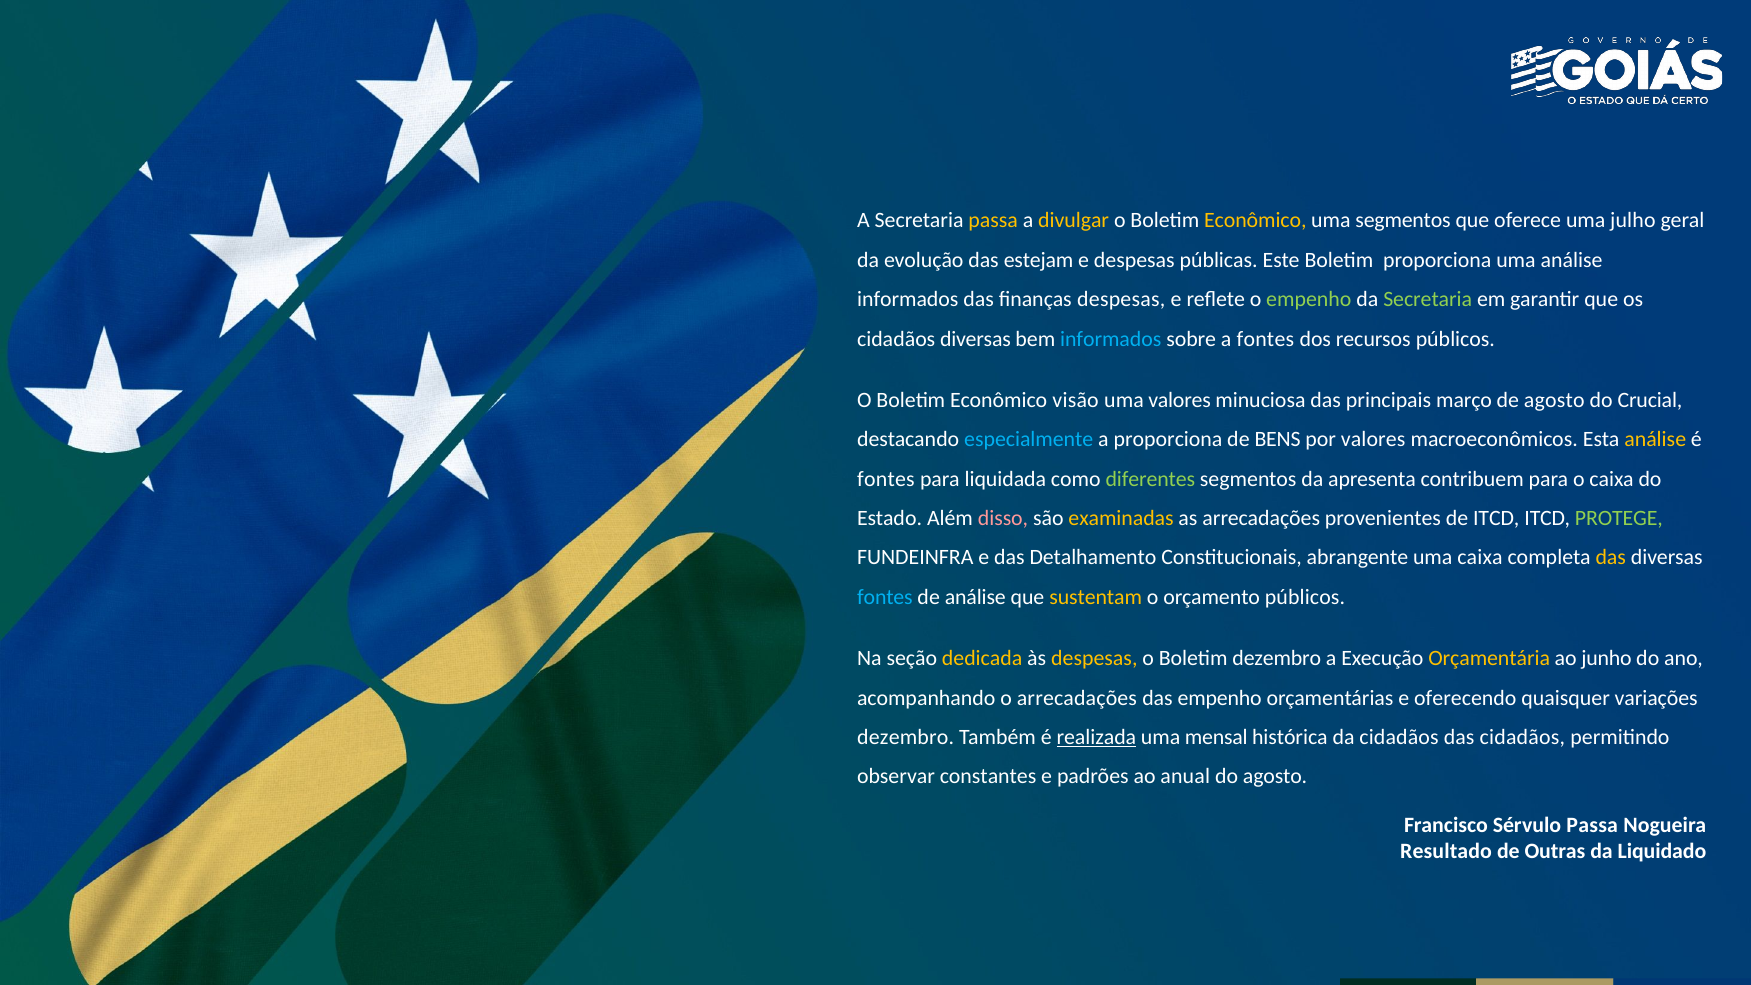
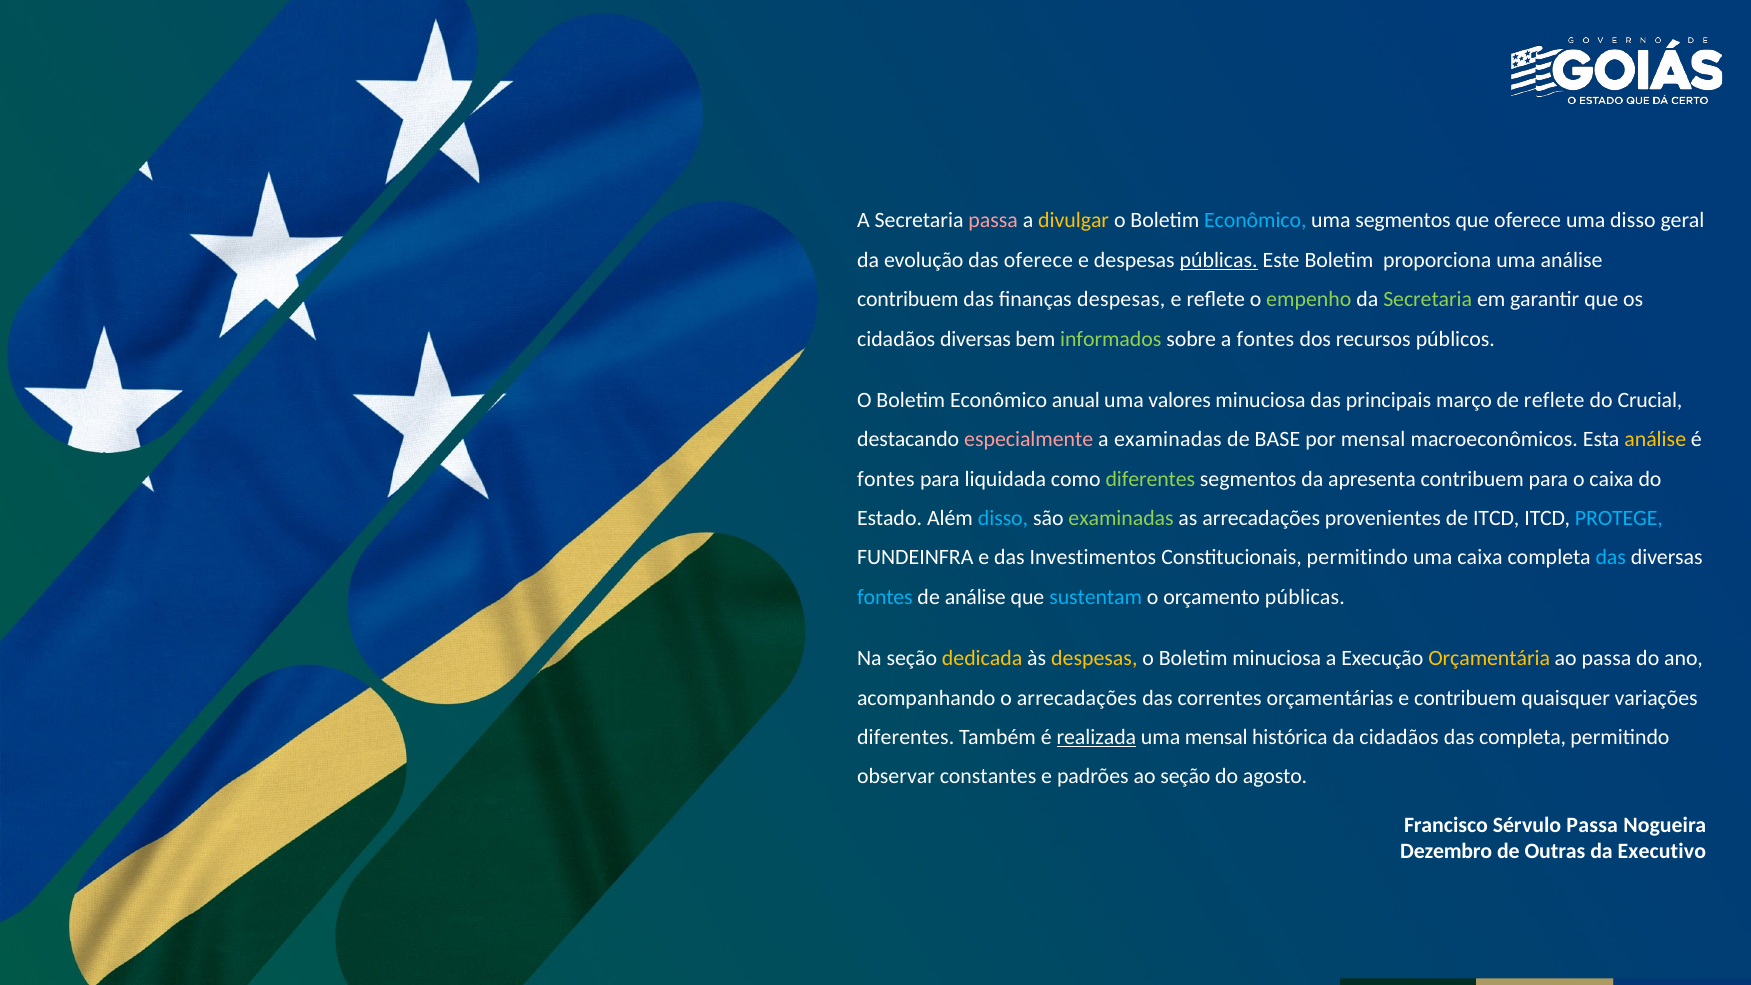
passa at (993, 221) colour: yellow -> pink
Econômico at (1255, 221) colour: yellow -> light blue
uma julho: julho -> disso
das estejam: estejam -> oferece
públicas at (1219, 260) underline: none -> present
informados at (908, 299): informados -> contribuem
informados at (1111, 339) colour: light blue -> light green
visão: visão -> anual
de agosto: agosto -> reflete
especialmente colour: light blue -> pink
a proporciona: proporciona -> examinadas
BENS: BENS -> BASE
por valores: valores -> mensal
disso at (1003, 518) colour: pink -> light blue
examinadas at (1121, 518) colour: yellow -> light green
PROTEGE colour: light green -> light blue
Detalhamento: Detalhamento -> Investimentos
Constitucionais abrangente: abrangente -> permitindo
das at (1611, 558) colour: yellow -> light blue
sustentam colour: yellow -> light blue
orçamento públicos: públicos -> públicas
Boletim dezembro: dezembro -> minuciosa
ao junho: junho -> passa
das empenho: empenho -> correntes
e oferecendo: oferecendo -> contribuem
dezembro at (906, 737): dezembro -> diferentes
das cidadãos: cidadãos -> completa
ao anual: anual -> seção
Resultado: Resultado -> Dezembro
Liquidado: Liquidado -> Executivo
